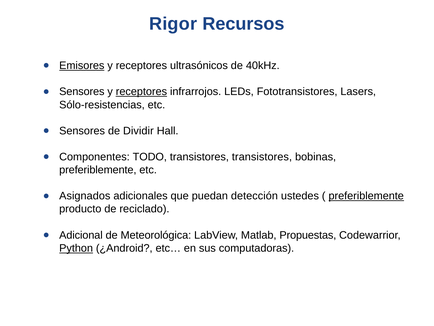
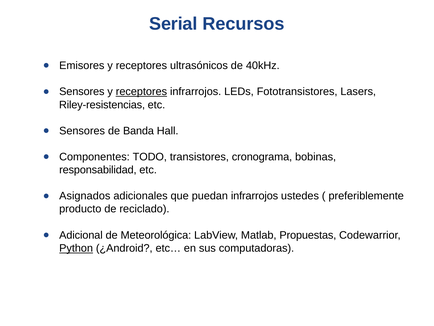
Rigor: Rigor -> Serial
Emisores underline: present -> none
Sólo-resistencias: Sólo-resistencias -> Riley-resistencias
Dividir: Dividir -> Banda
transistores transistores: transistores -> cronograma
preferiblemente at (98, 170): preferiblemente -> responsabilidad
puedan detección: detección -> infrarrojos
preferiblemente at (366, 196) underline: present -> none
